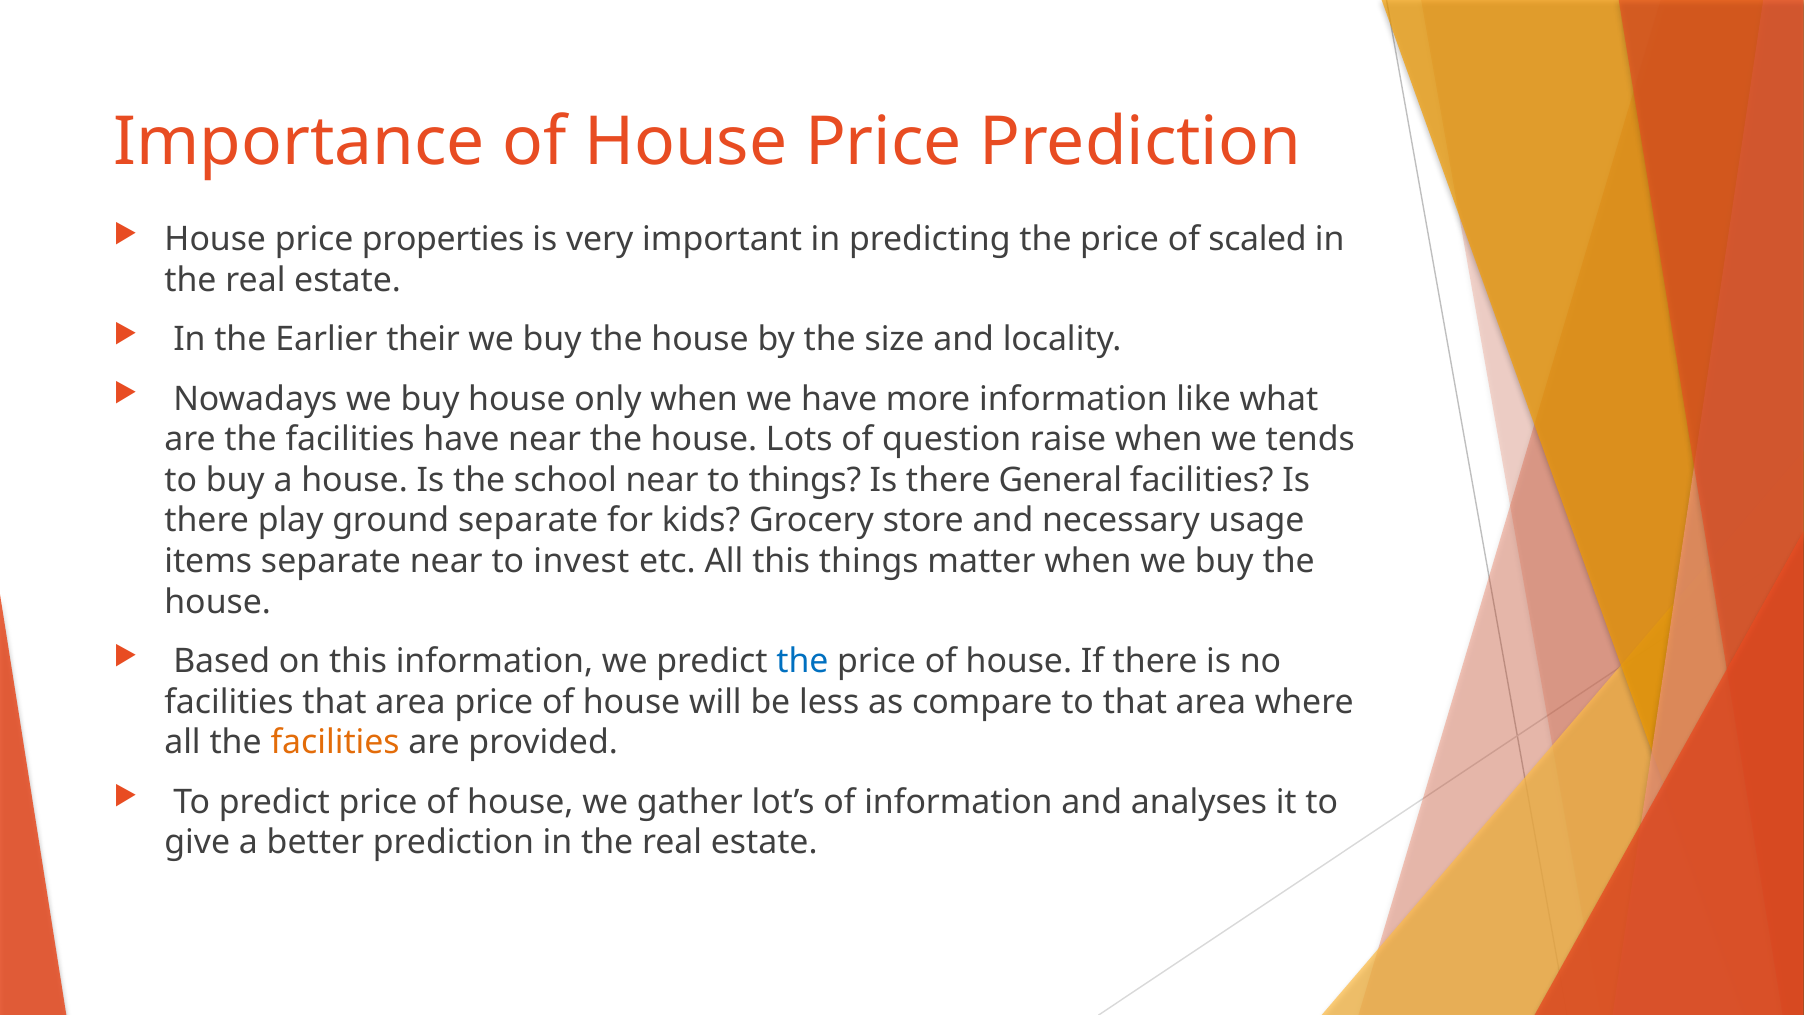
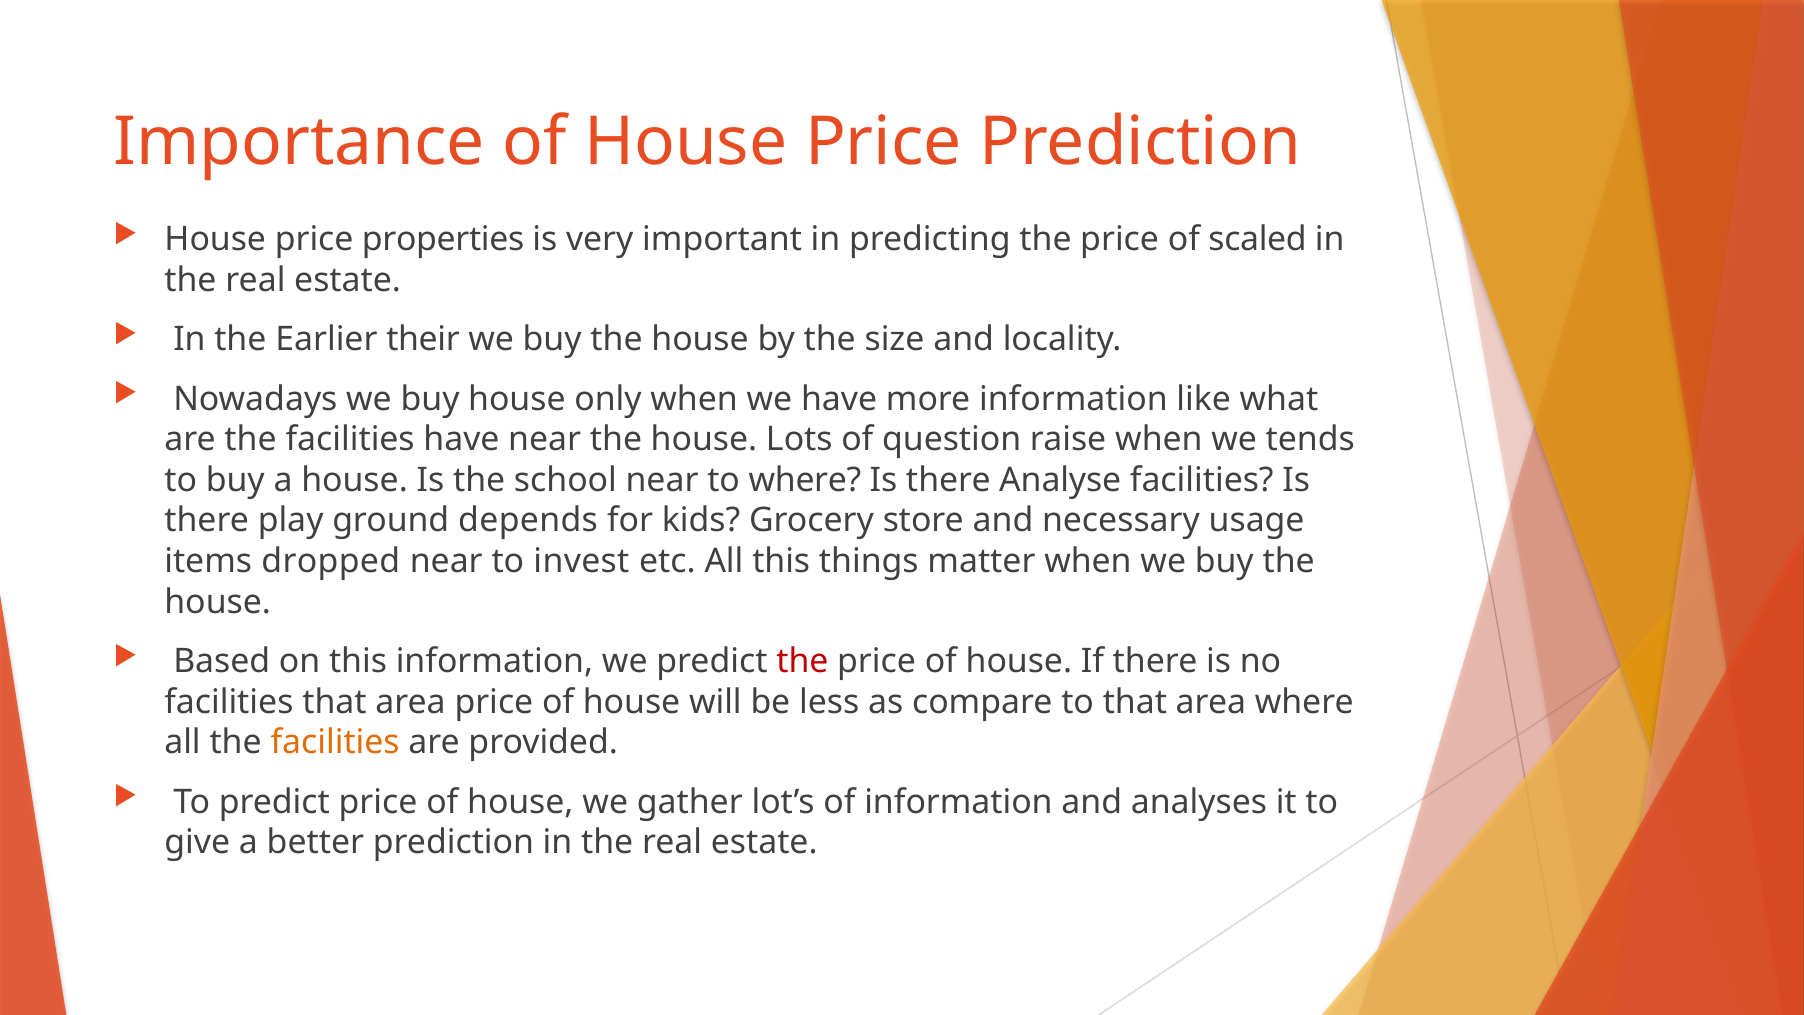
to things: things -> where
General: General -> Analyse
ground separate: separate -> depends
items separate: separate -> dropped
the at (802, 661) colour: blue -> red
